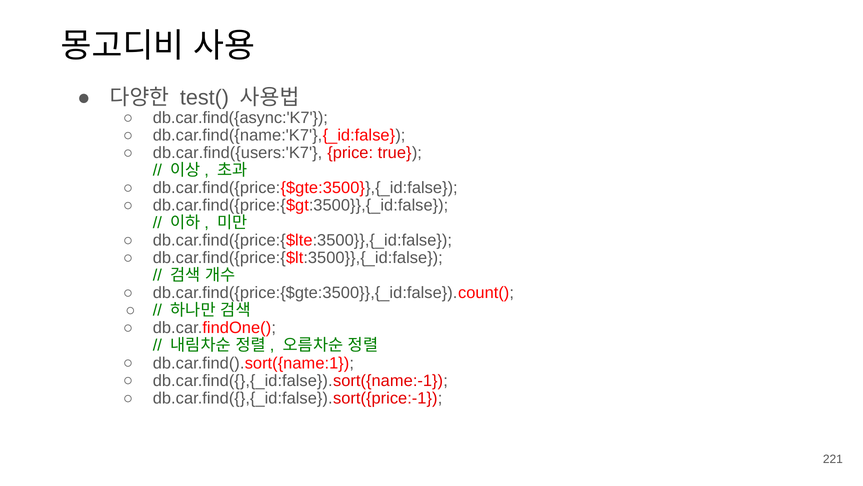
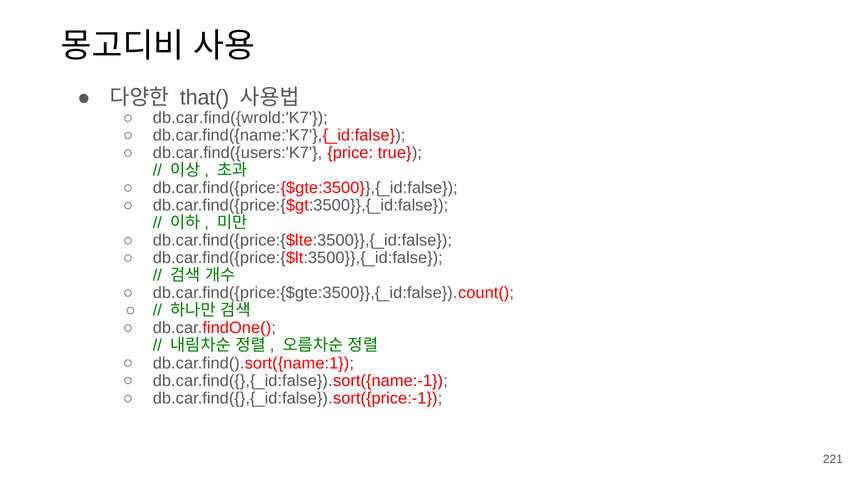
test(: test( -> that(
db.car.find({async:'K7: db.car.find({async:'K7 -> db.car.find({wrold:'K7
